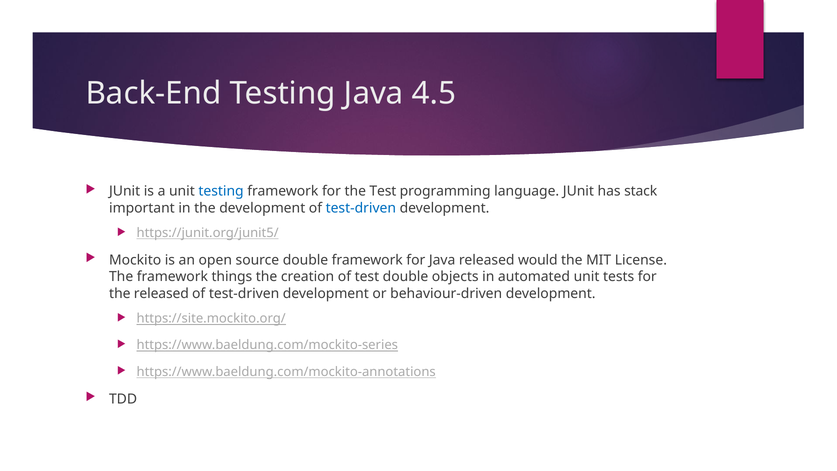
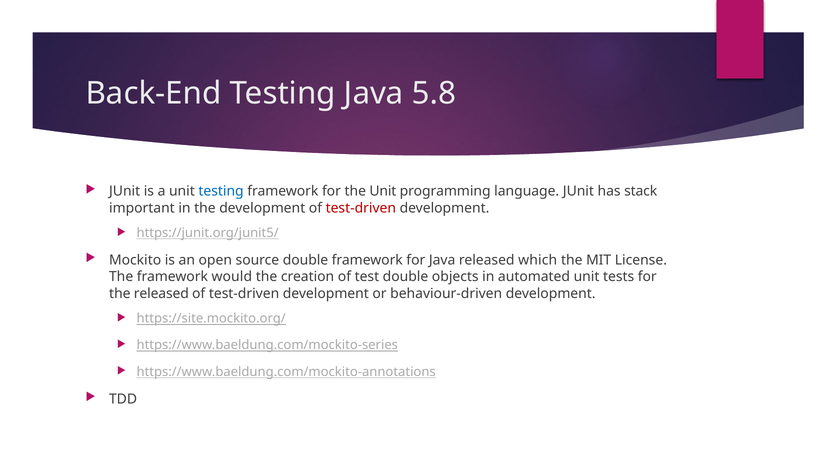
4.5: 4.5 -> 5.8
the Test: Test -> Unit
test-driven at (361, 208) colour: blue -> red
would: would -> which
things: things -> would
